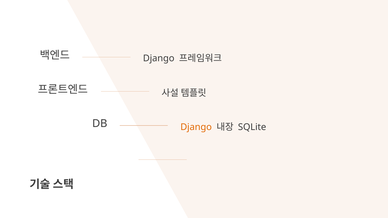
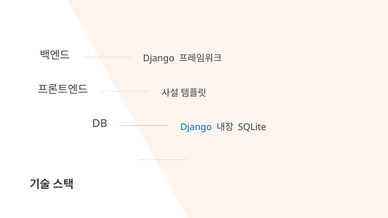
Django at (196, 127) colour: orange -> blue
